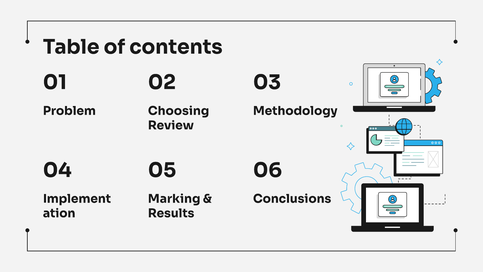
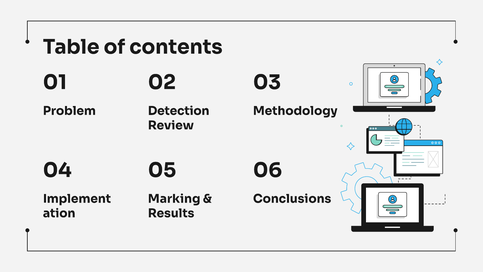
Choosing: Choosing -> Detection
